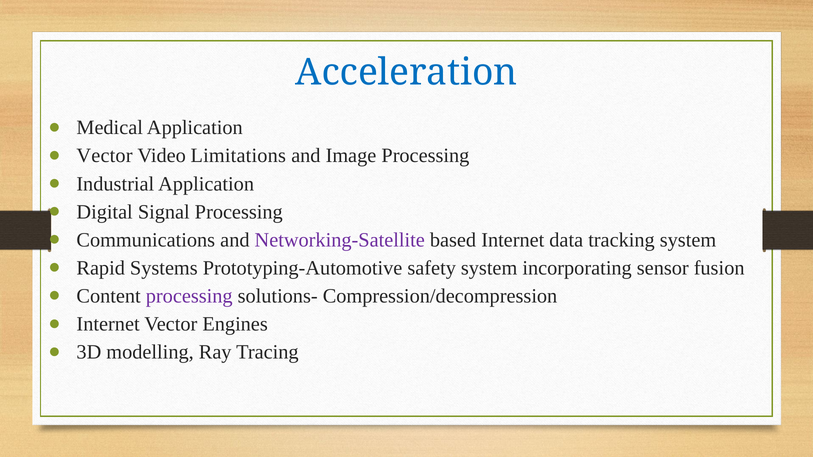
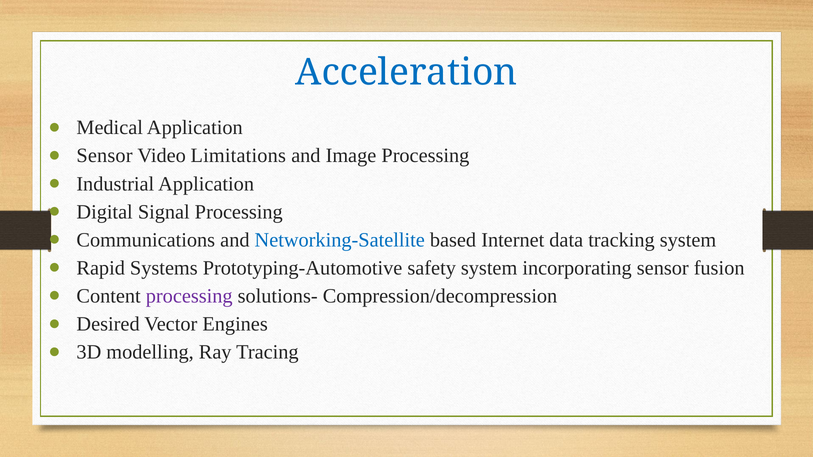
Vector at (105, 156): Vector -> Sensor
Networking-Satellite colour: purple -> blue
Internet at (108, 324): Internet -> Desired
